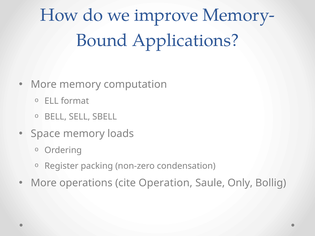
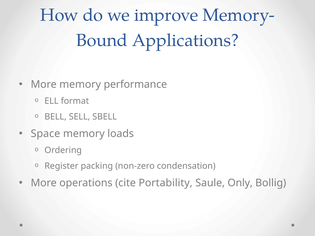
computation: computation -> performance
Operation: Operation -> Portability
